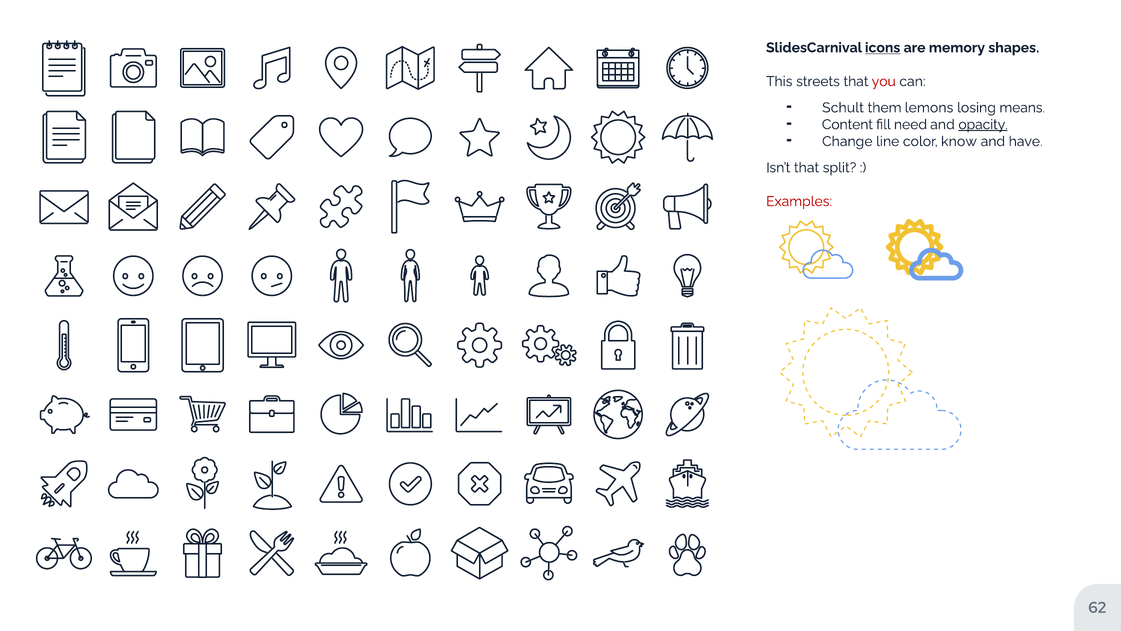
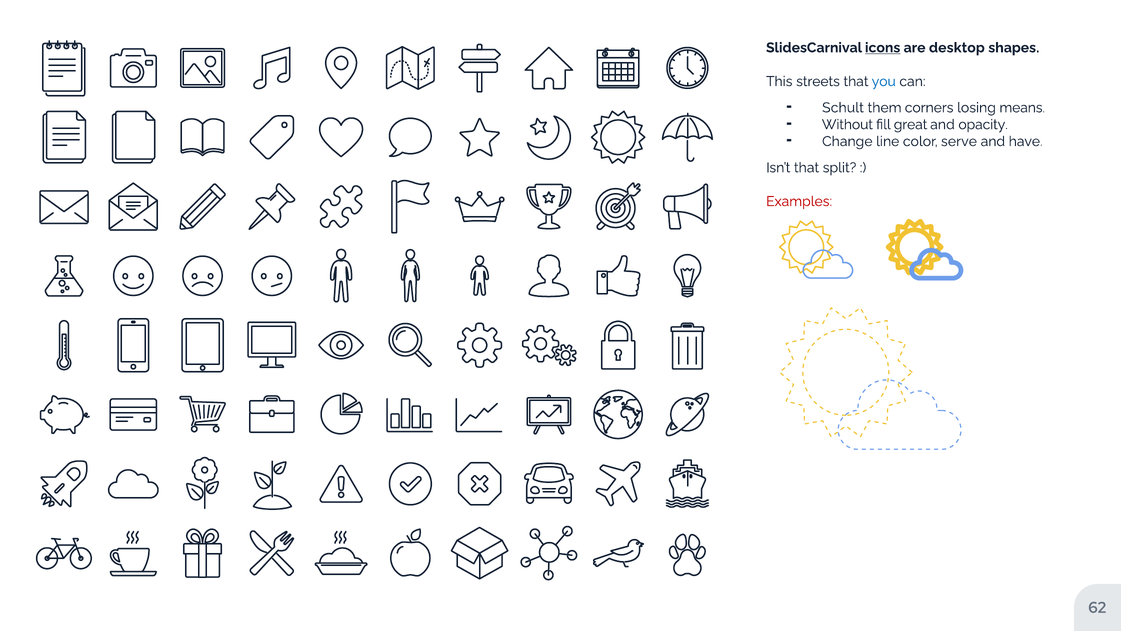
memory: memory -> desktop
you colour: red -> blue
lemons: lemons -> corners
Content: Content -> Without
need: need -> great
opacity underline: present -> none
know: know -> serve
